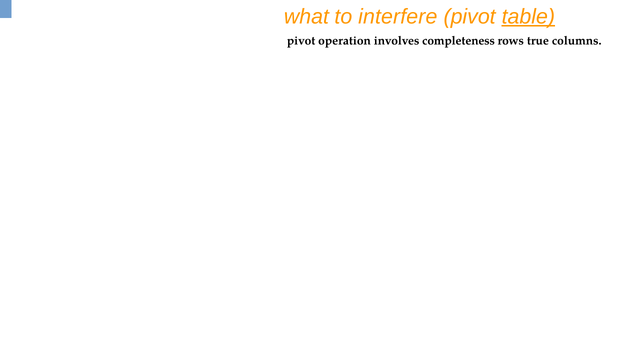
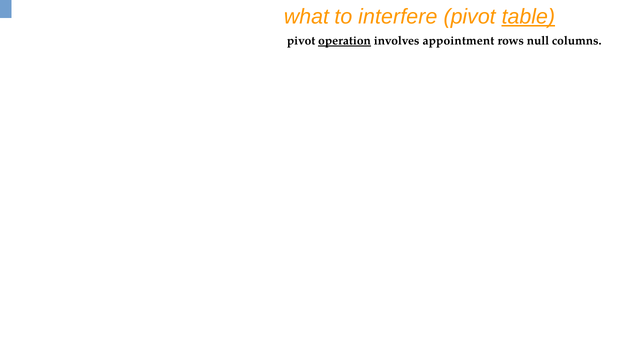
operation underline: none -> present
completeness: completeness -> appointment
true: true -> null
